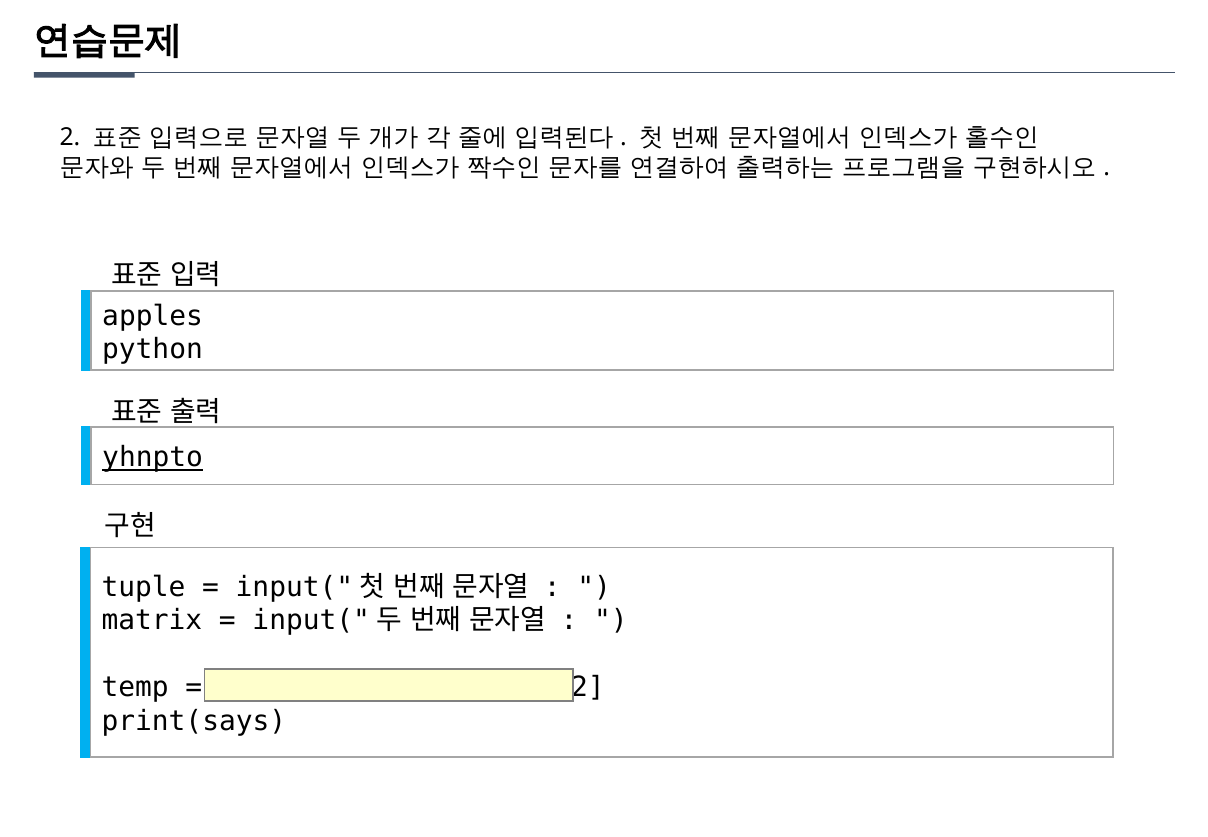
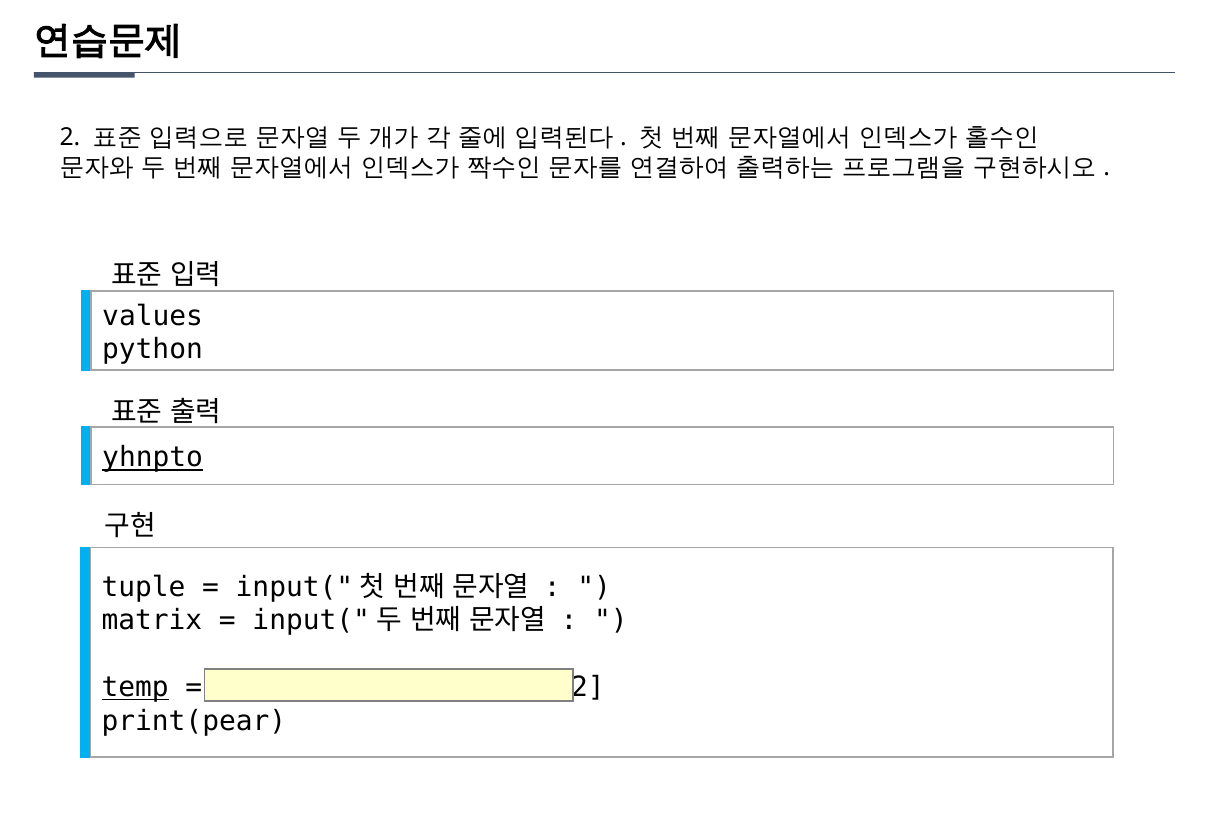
apples: apples -> values
temp underline: none -> present
print(says: print(says -> print(pear
